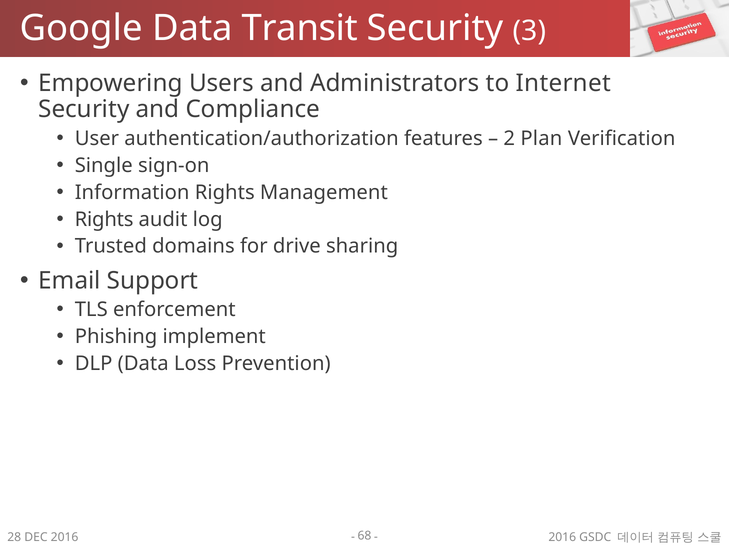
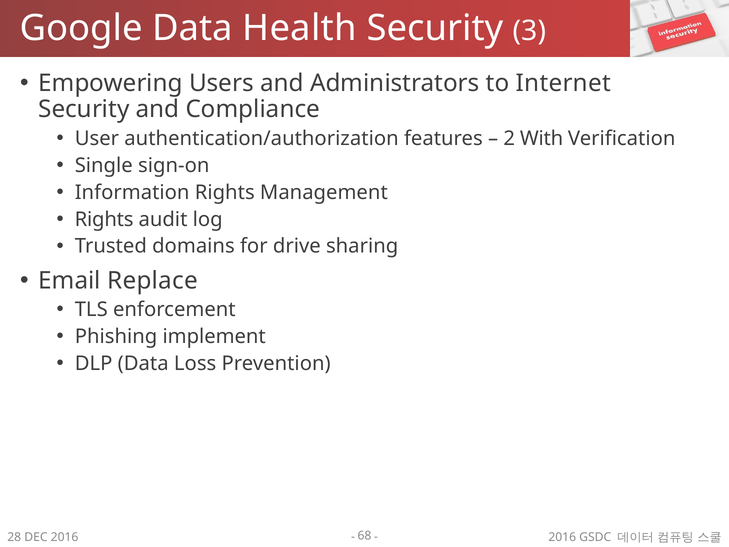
Transit: Transit -> Health
Plan: Plan -> With
Support: Support -> Replace
